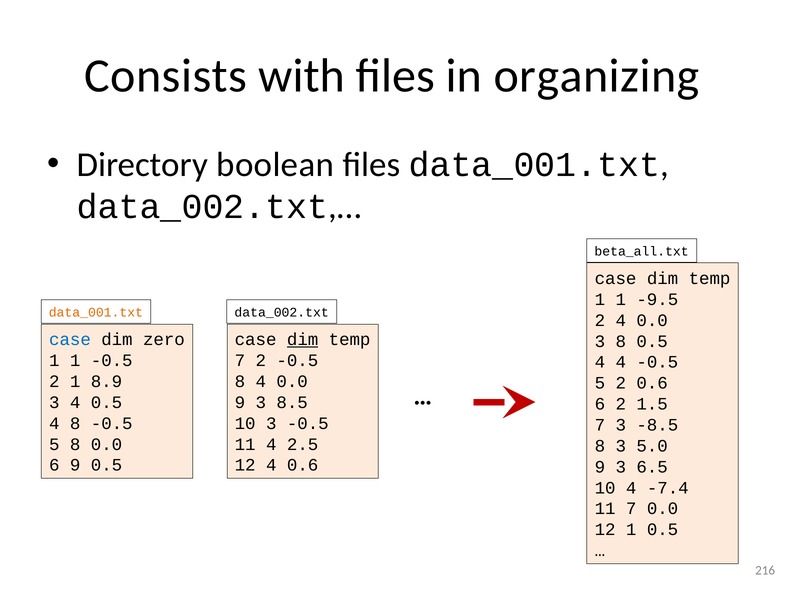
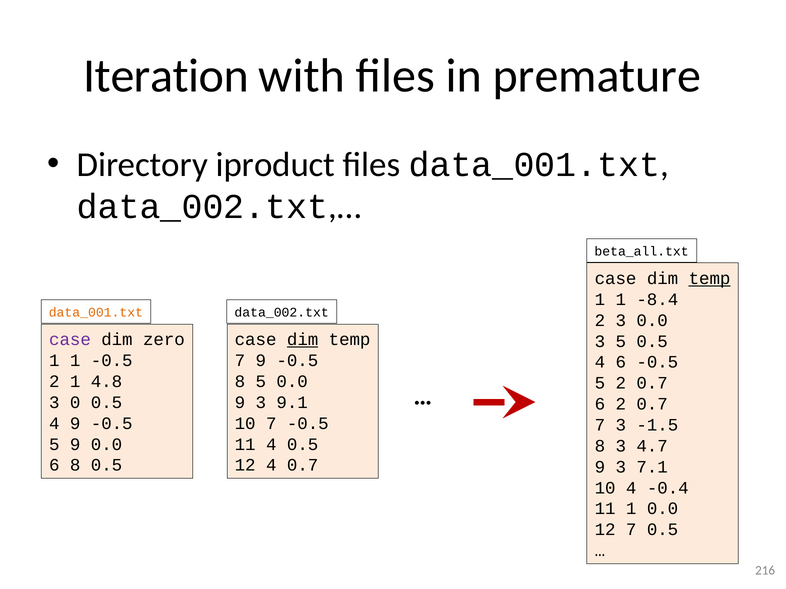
Consists: Consists -> Iteration
organizing: organizing -> premature
boolean: boolean -> iproduct
temp at (710, 279) underline: none -> present
-9.5: -9.5 -> -8.4
2 4: 4 -> 3
case at (70, 340) colour: blue -> purple
3 8: 8 -> 5
7 2: 2 -> 9
4 4: 4 -> 6
8.9: 8.9 -> 4.8
8 4: 4 -> 5
5 2 0.6: 0.6 -> 0.7
3 4: 4 -> 0
8.5: 8.5 -> 9.1
6 2 1.5: 1.5 -> 0.7
4 8: 8 -> 9
10 3: 3 -> 7
-8.5: -8.5 -> -1.5
5 8: 8 -> 9
4 2.5: 2.5 -> 0.5
5.0: 5.0 -> 4.7
6 9: 9 -> 8
4 0.6: 0.6 -> 0.7
6.5: 6.5 -> 7.1
-7.4: -7.4 -> -0.4
11 7: 7 -> 1
12 1: 1 -> 7
